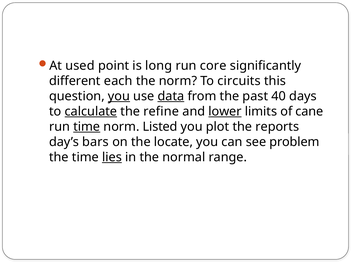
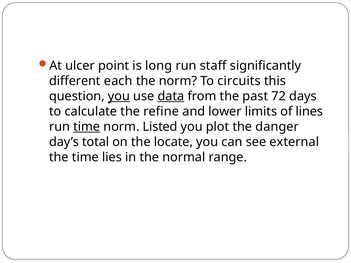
used: used -> ulcer
core: core -> staff
40: 40 -> 72
calculate underline: present -> none
lower underline: present -> none
cane: cane -> lines
reports: reports -> danger
bars: bars -> total
problem: problem -> external
lies underline: present -> none
